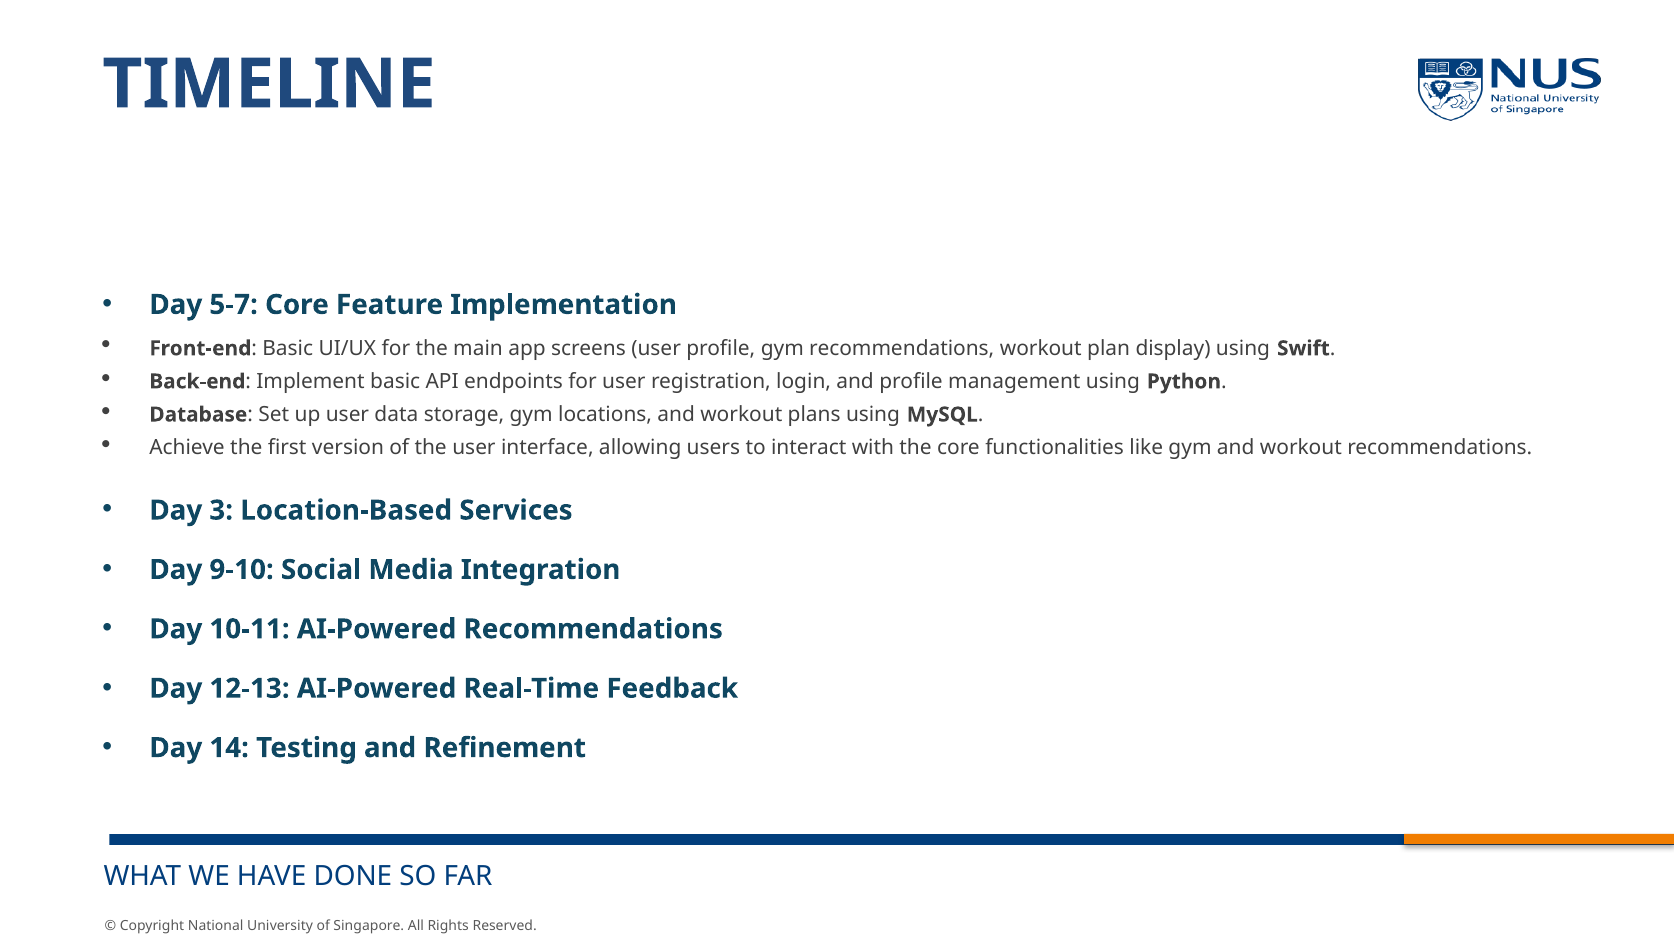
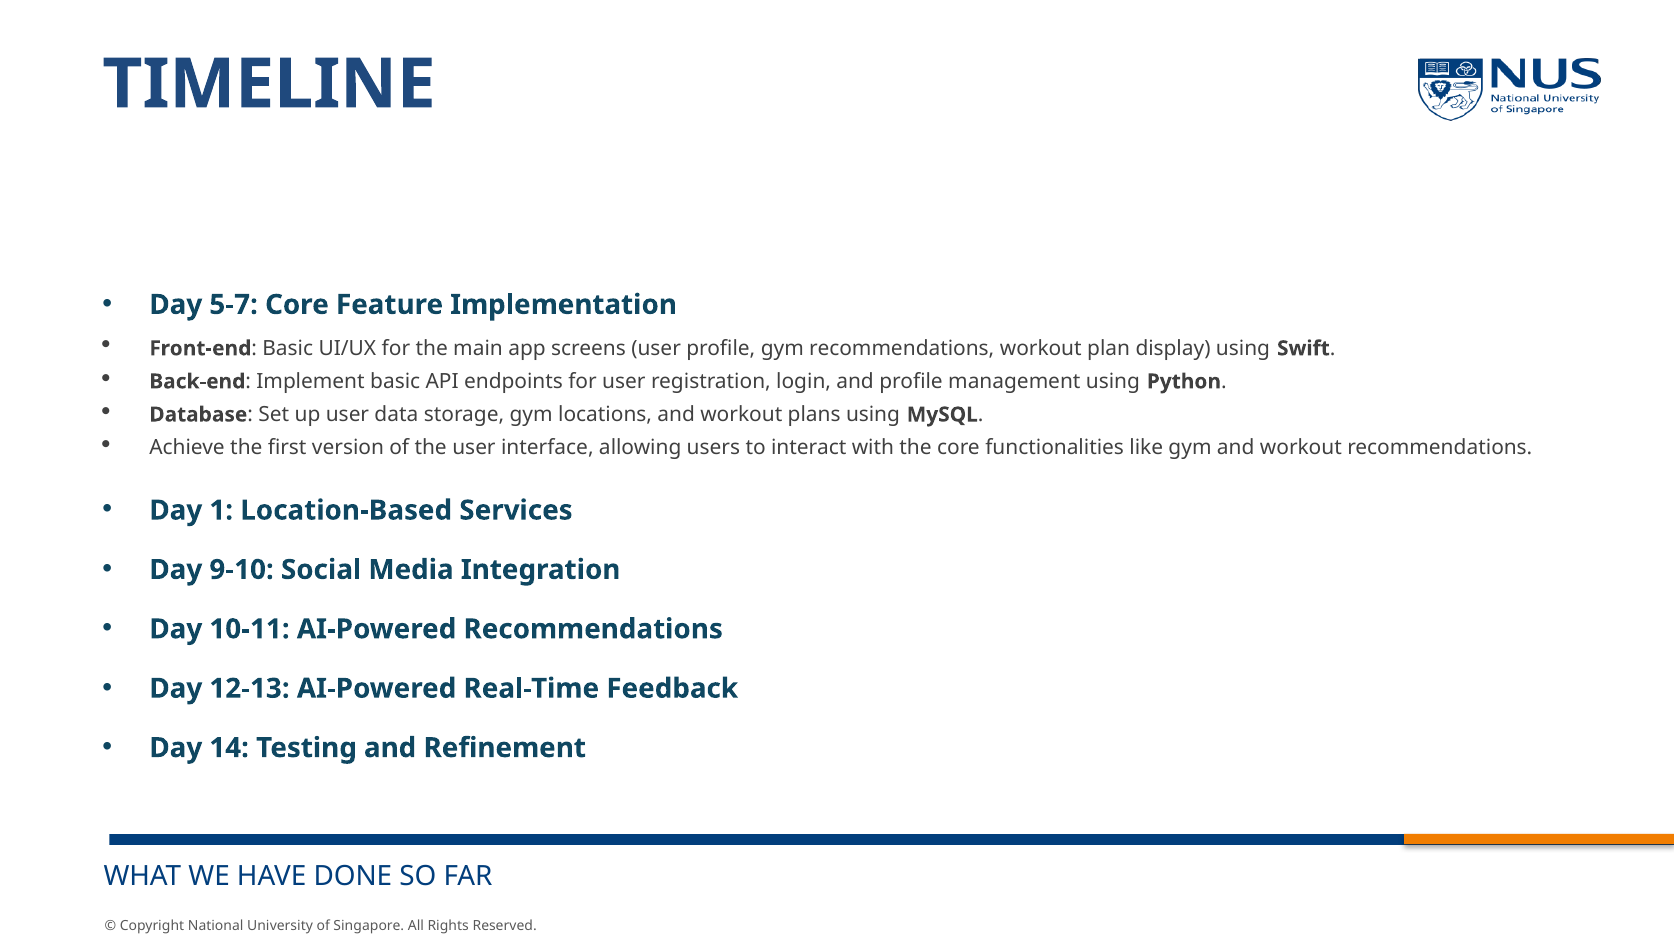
3: 3 -> 1
